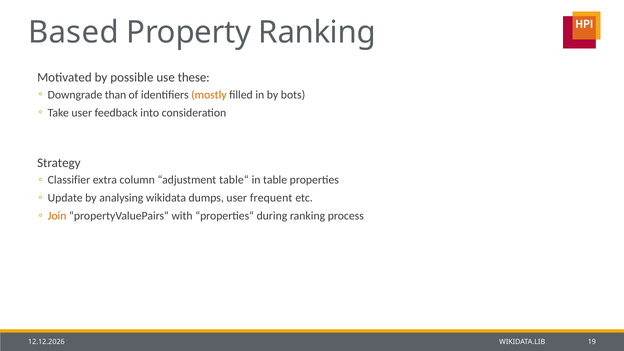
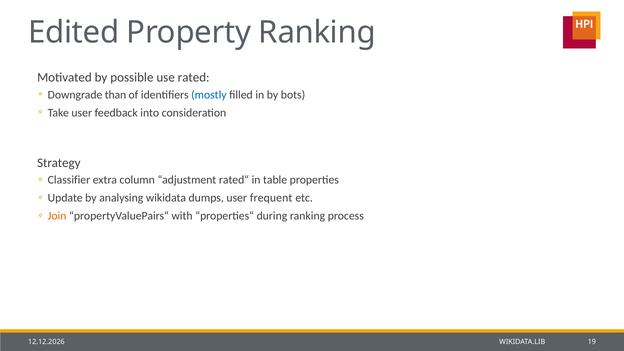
Based: Based -> Edited
these: these -> rated
mostly colour: orange -> blue
table“: table“ -> rated“
